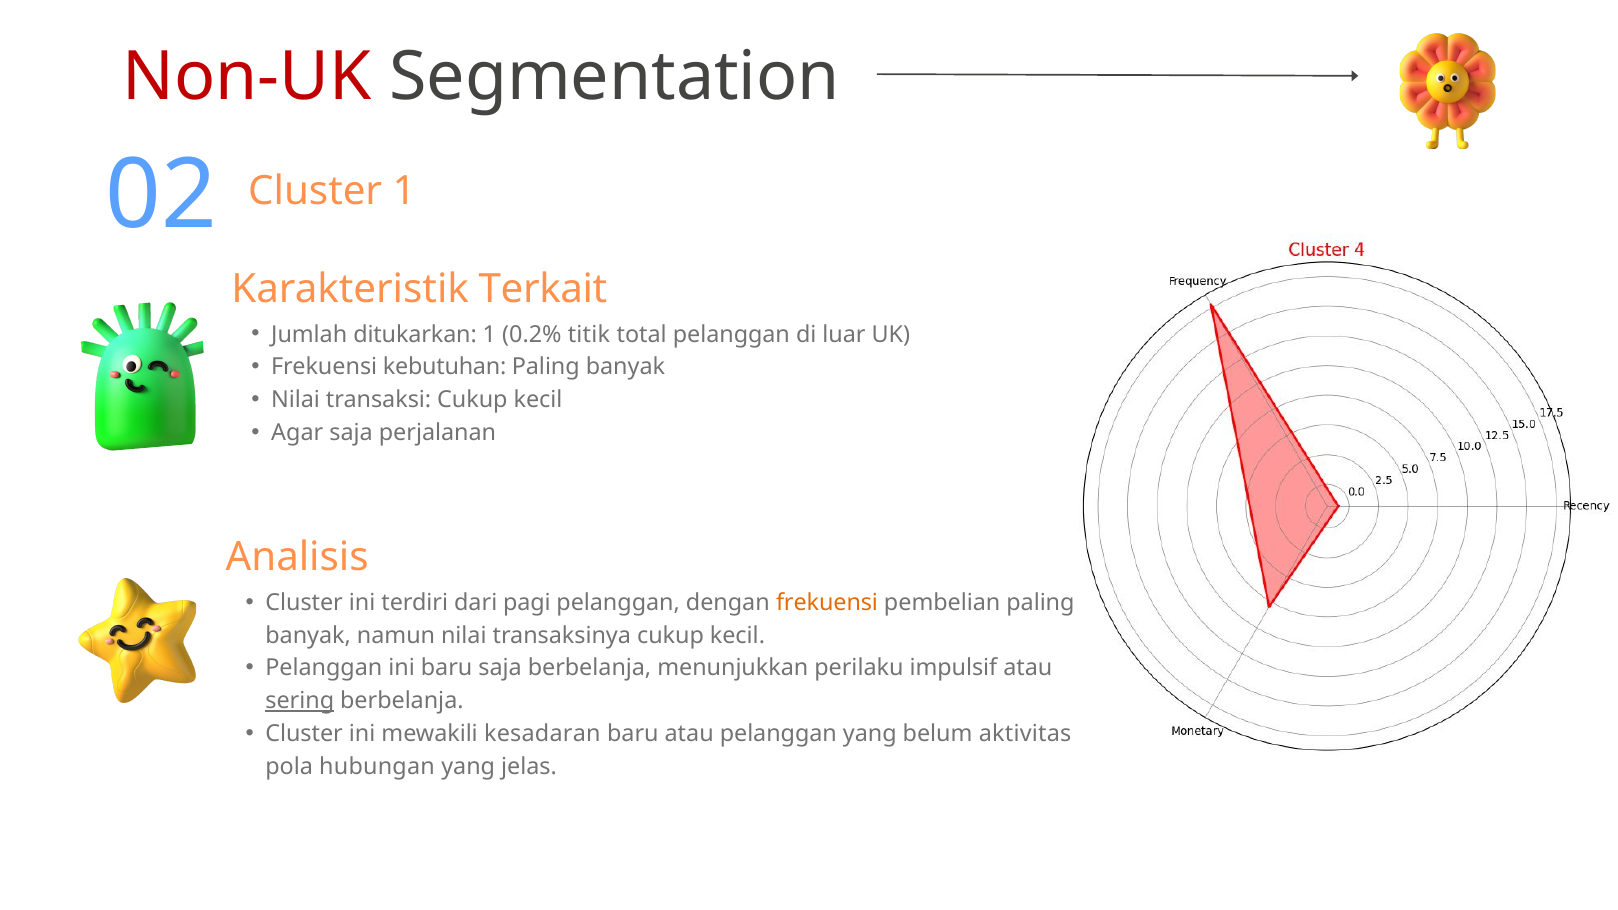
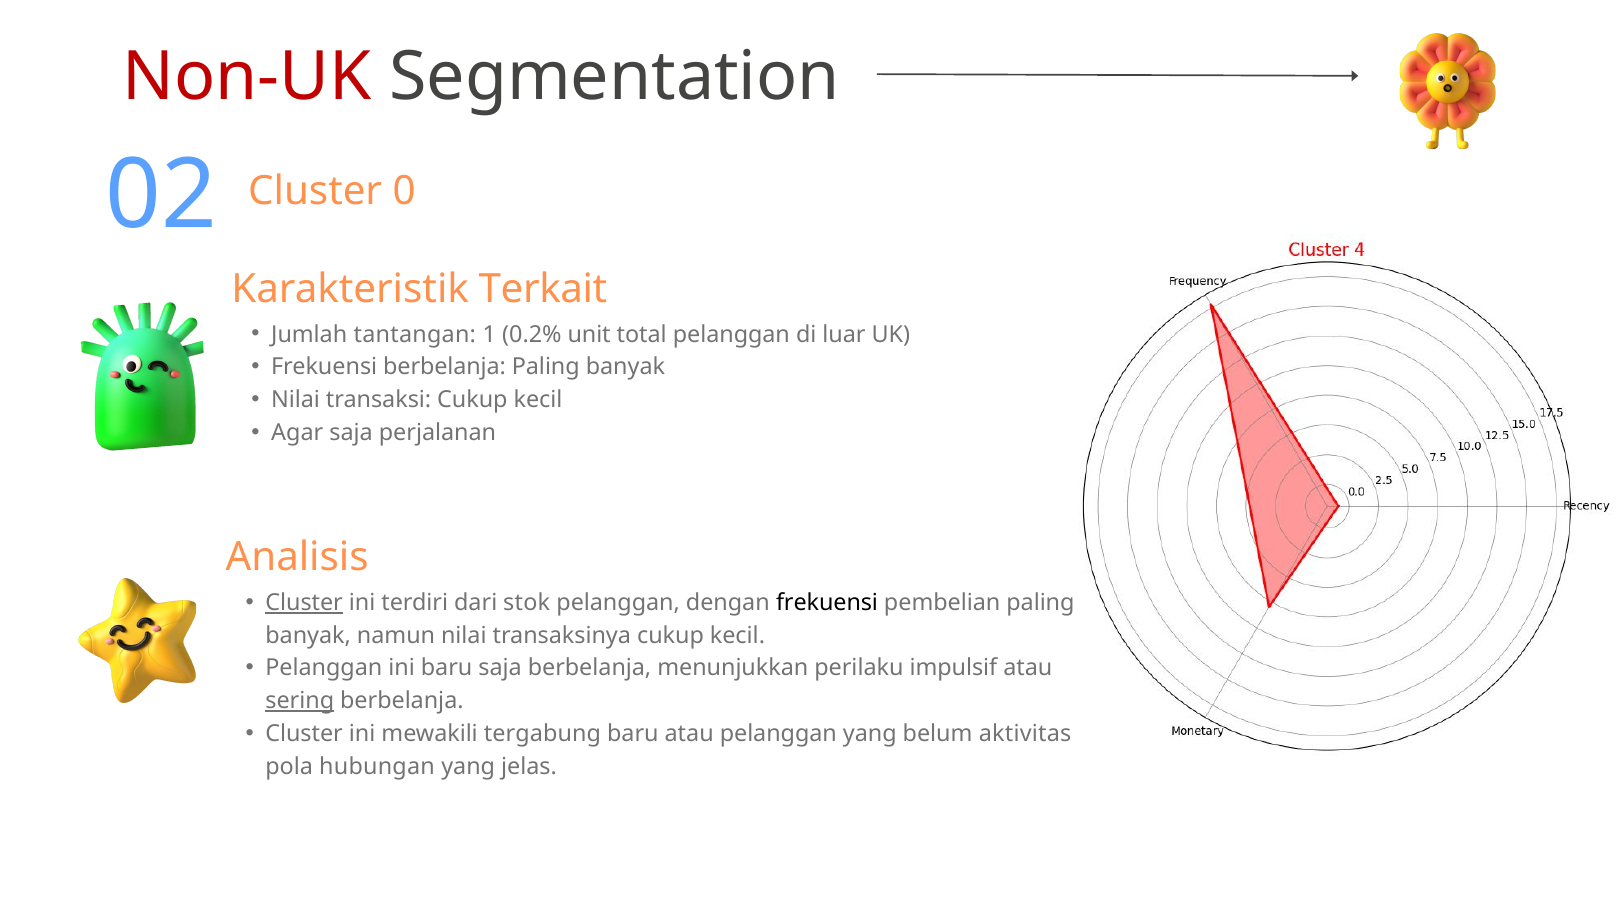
Cluster 1: 1 -> 0
ditukarkan: ditukarkan -> tantangan
titik: titik -> unit
Frekuensi kebutuhan: kebutuhan -> berbelanja
Cluster at (304, 603) underline: none -> present
pagi: pagi -> stok
frekuensi at (827, 603) colour: orange -> black
kesadaran: kesadaran -> tergabung
